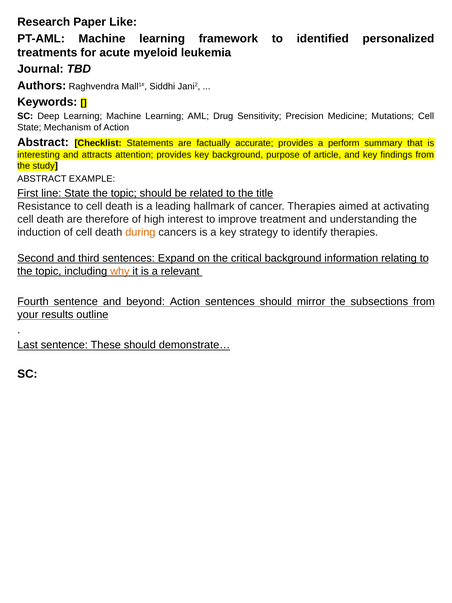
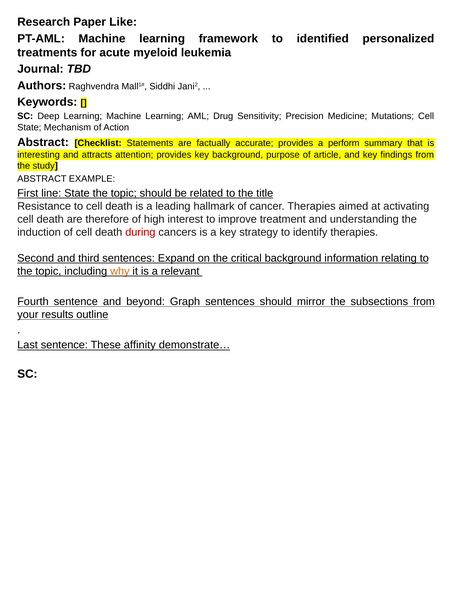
during colour: orange -> red
beyond Action: Action -> Graph
These should: should -> affinity
